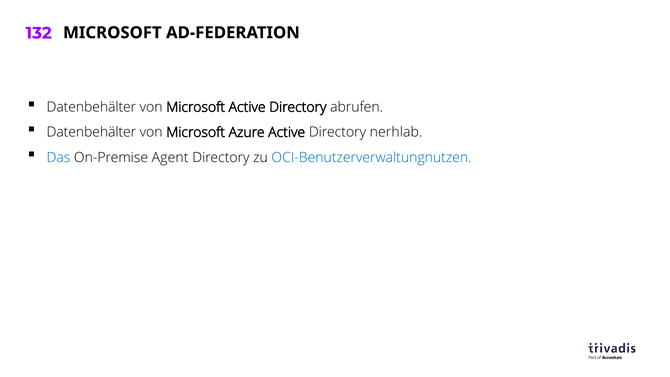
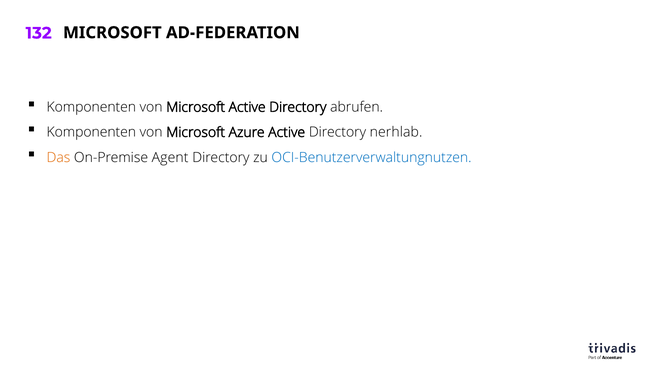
Datenbehälter at (91, 107): Datenbehälter -> Komponenten
Datenbehälter at (91, 132): Datenbehälter -> Komponenten
Das colour: blue -> orange
